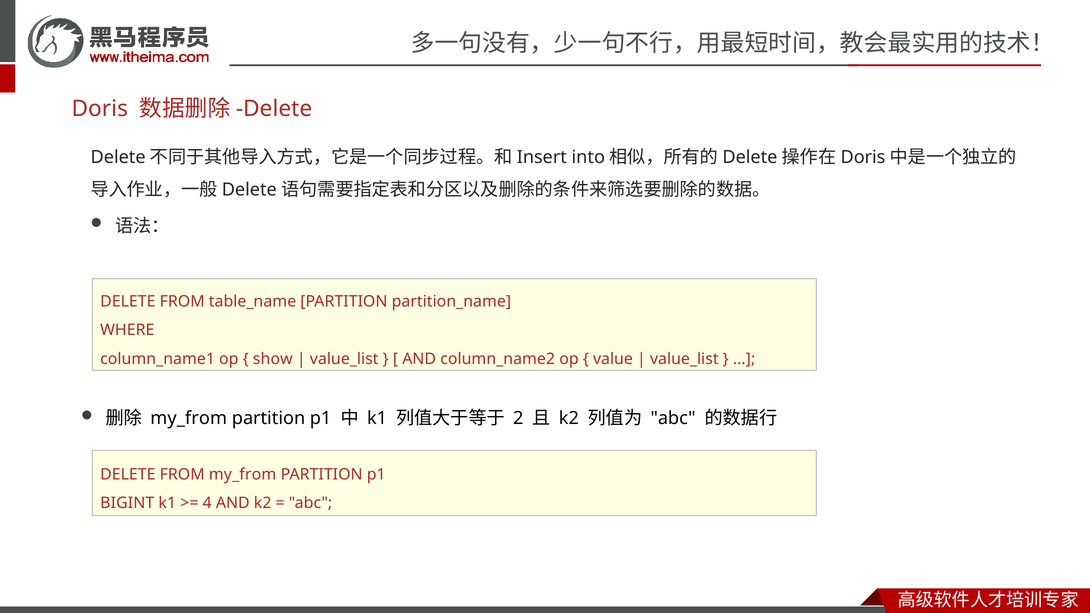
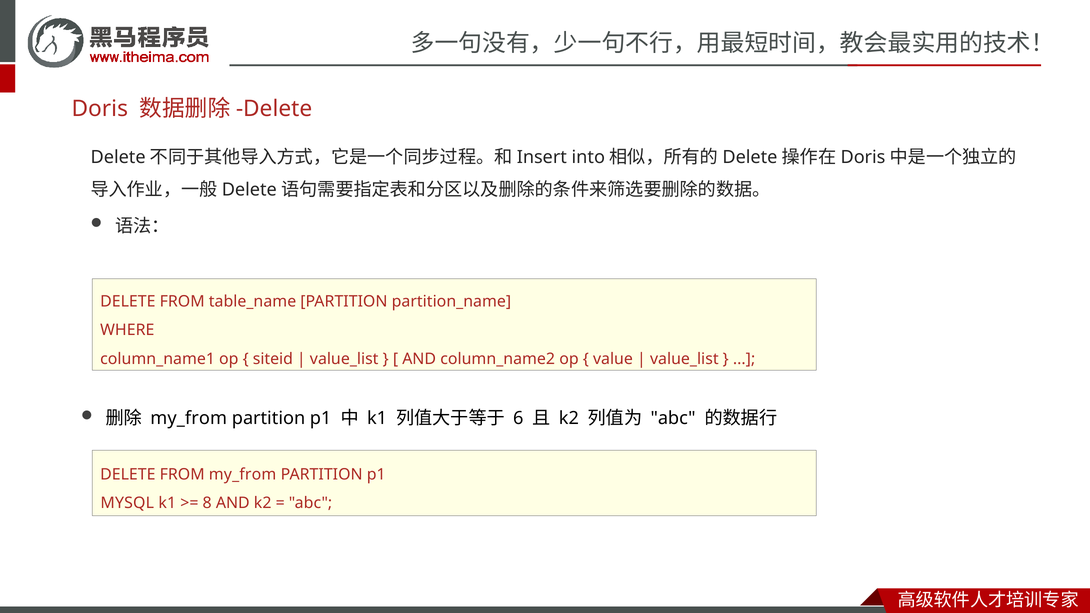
show: show -> siteid
2: 2 -> 6
BIGINT: BIGINT -> MYSQL
4: 4 -> 8
